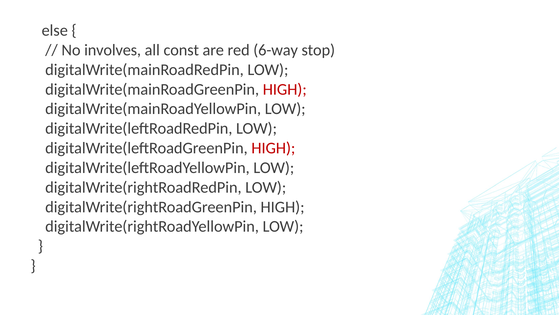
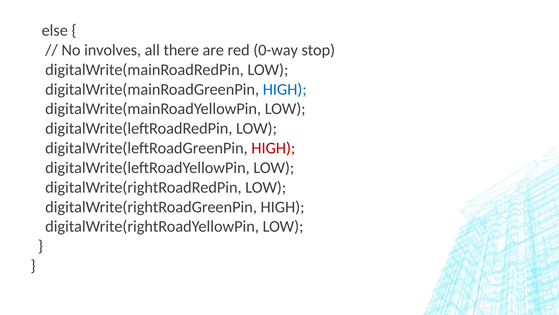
const: const -> there
6-way: 6-way -> 0-way
HIGH at (285, 89) colour: red -> blue
